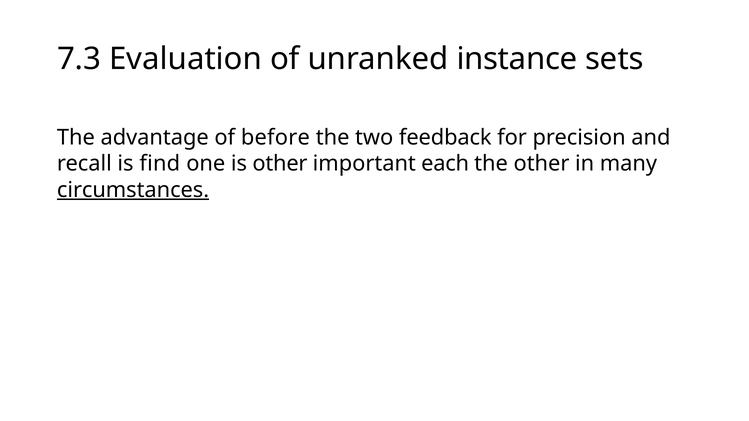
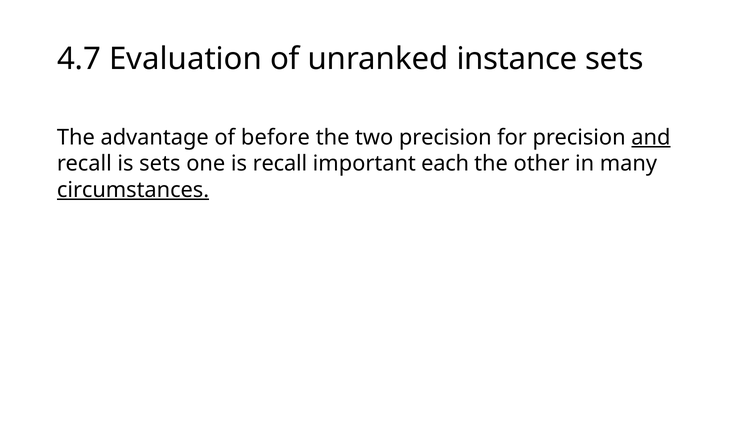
7.3: 7.3 -> 4.7
two feedback: feedback -> precision
and underline: none -> present
is find: find -> sets
is other: other -> recall
